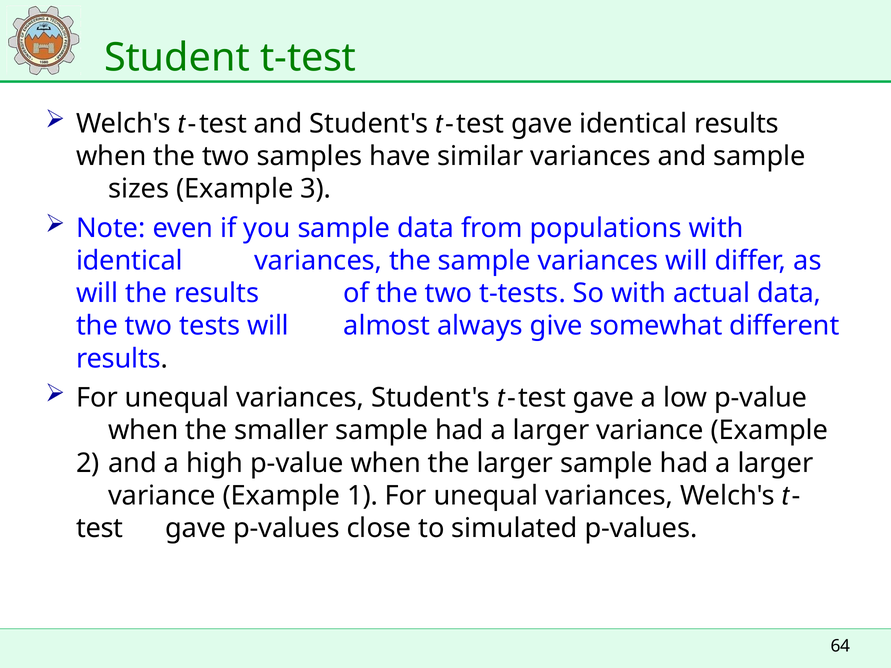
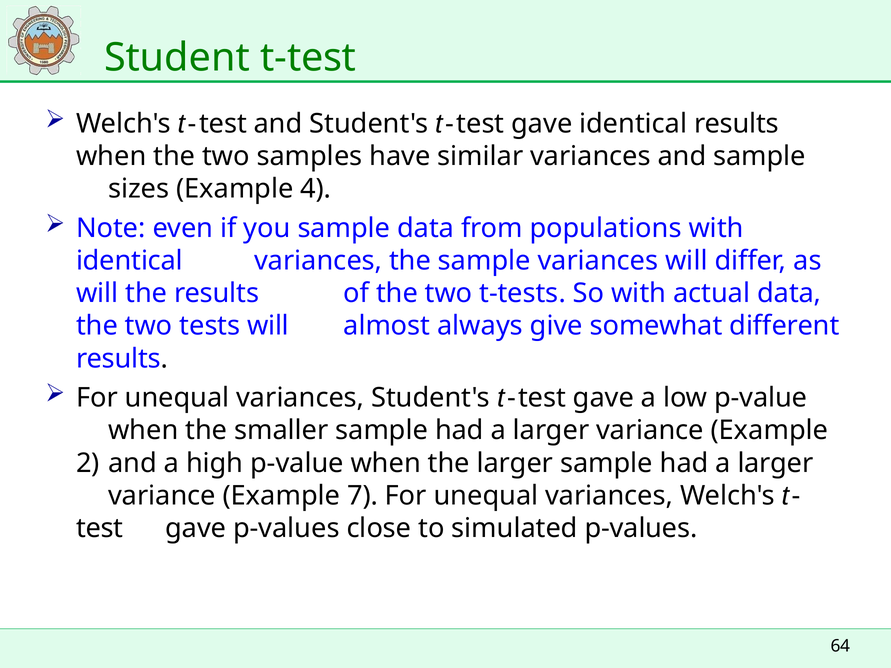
3: 3 -> 4
1: 1 -> 7
